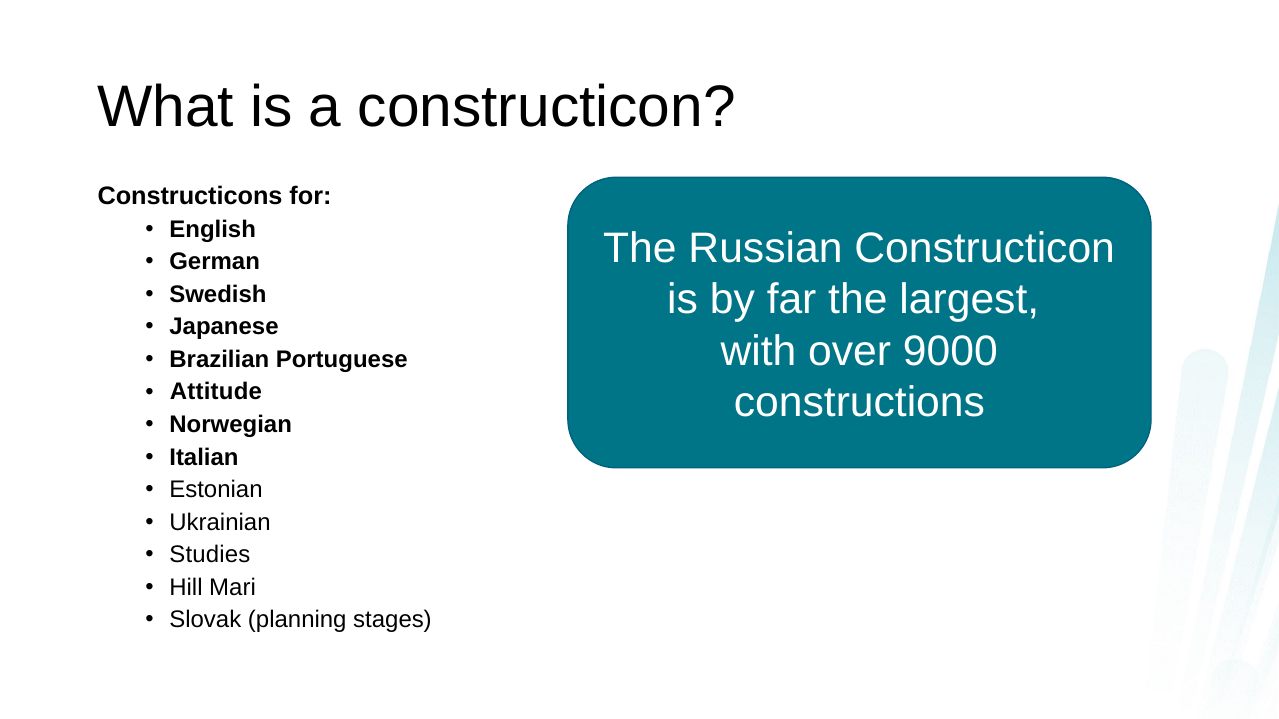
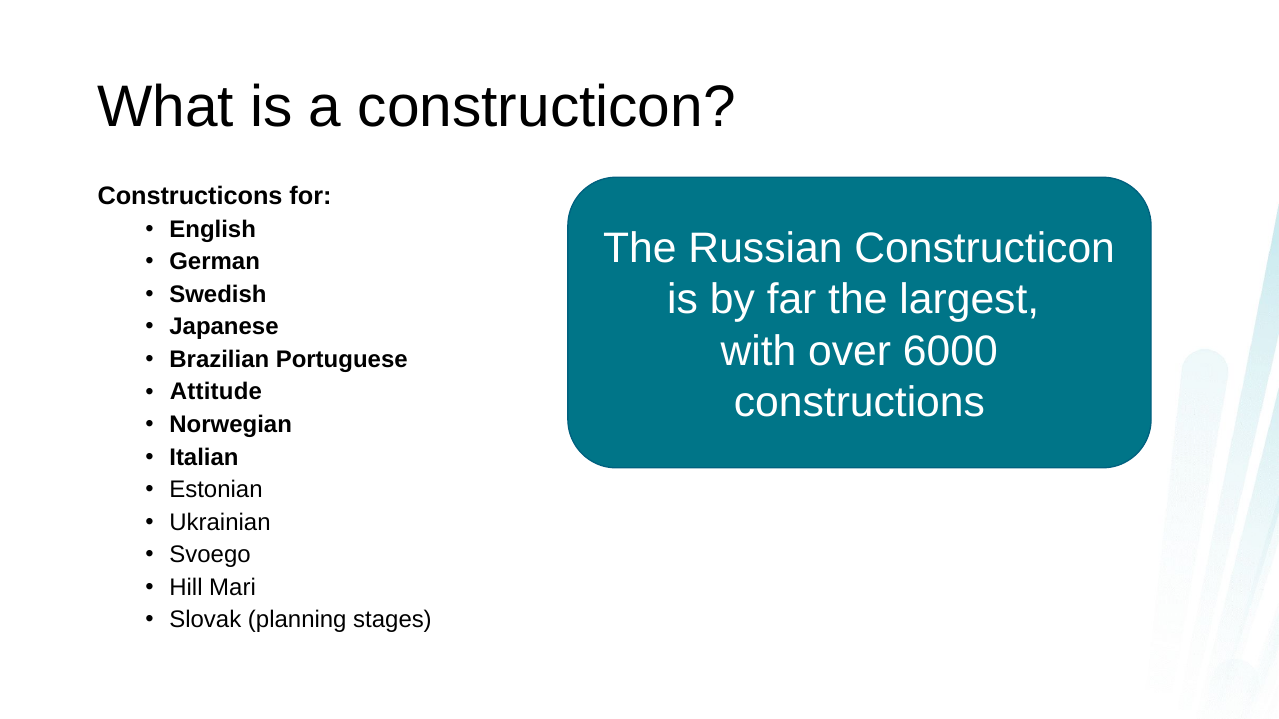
9000: 9000 -> 6000
Studies: Studies -> Svoego
